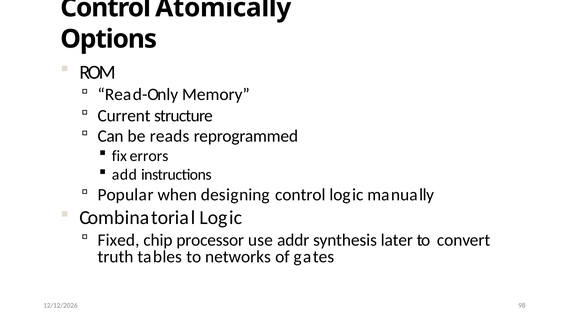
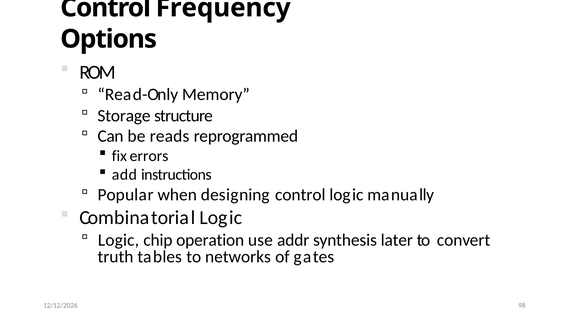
Atomically: Atomically -> Frequency
Current: Current -> Storage
Fixed at (118, 240): Fixed -> Logic
processor: processor -> operation
